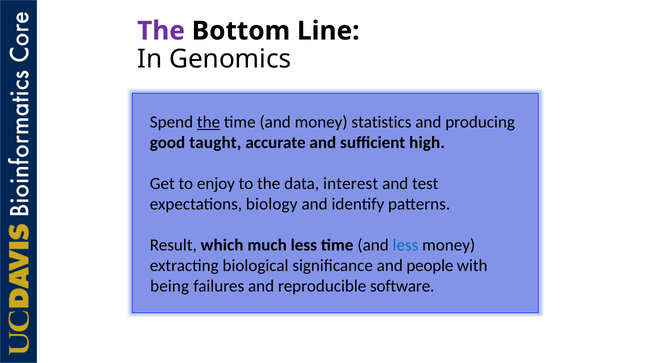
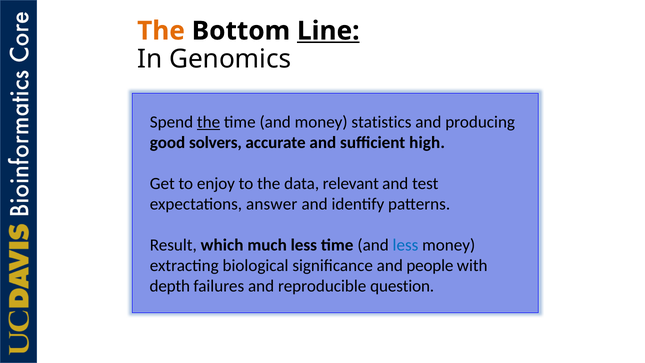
The at (161, 31) colour: purple -> orange
Line underline: none -> present
taught: taught -> solvers
interest: interest -> relevant
biology: biology -> answer
being: being -> depth
software: software -> question
